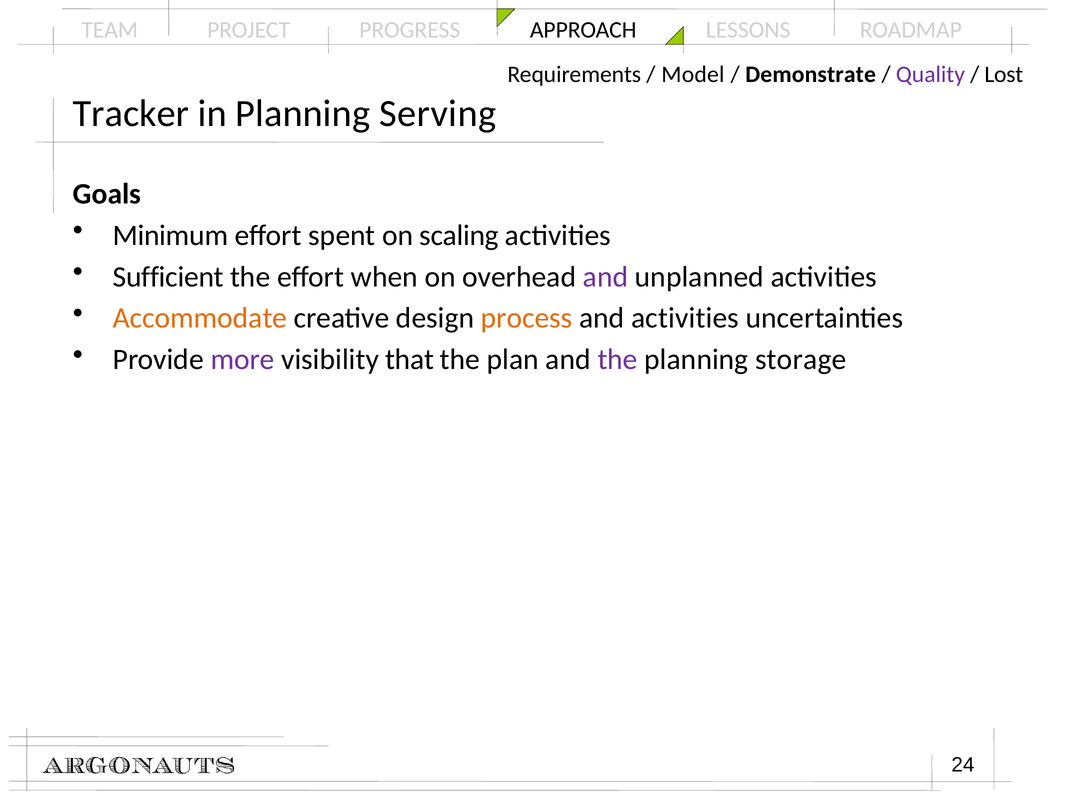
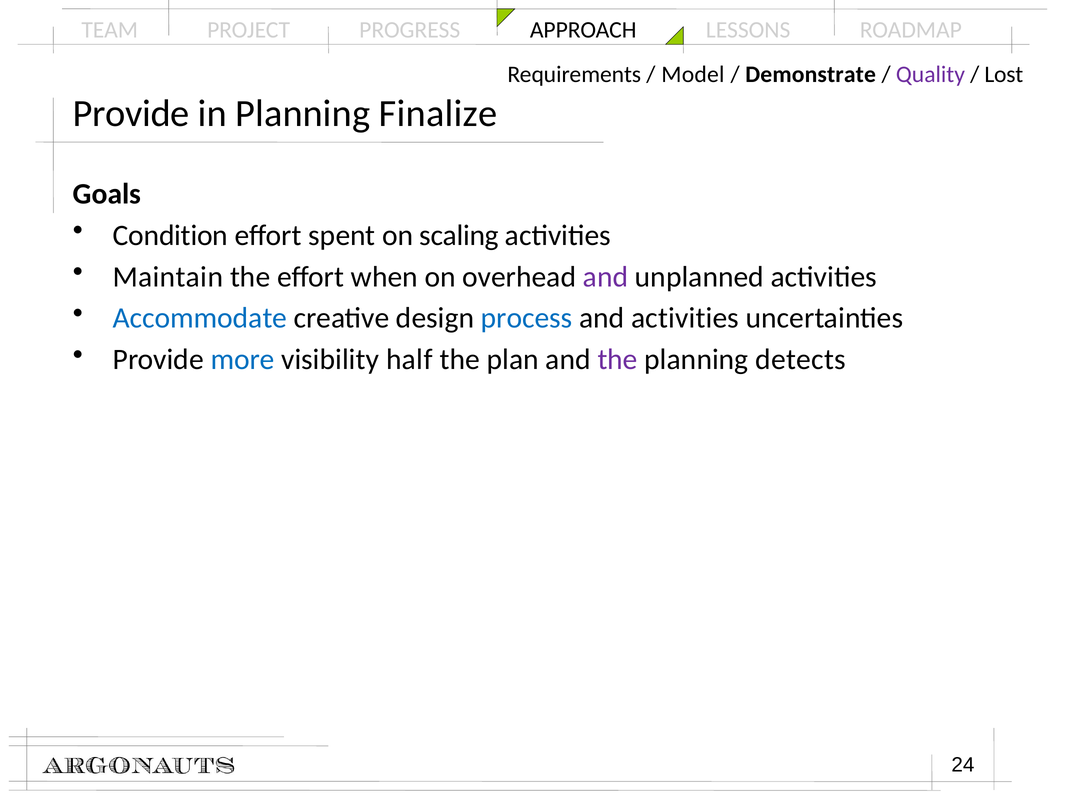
Tracker at (131, 114): Tracker -> Provide
Serving: Serving -> Finalize
Minimum: Minimum -> Condition
Sufficient: Sufficient -> Maintain
Accommodate colour: orange -> blue
process colour: orange -> blue
more colour: purple -> blue
that: that -> half
storage: storage -> detects
